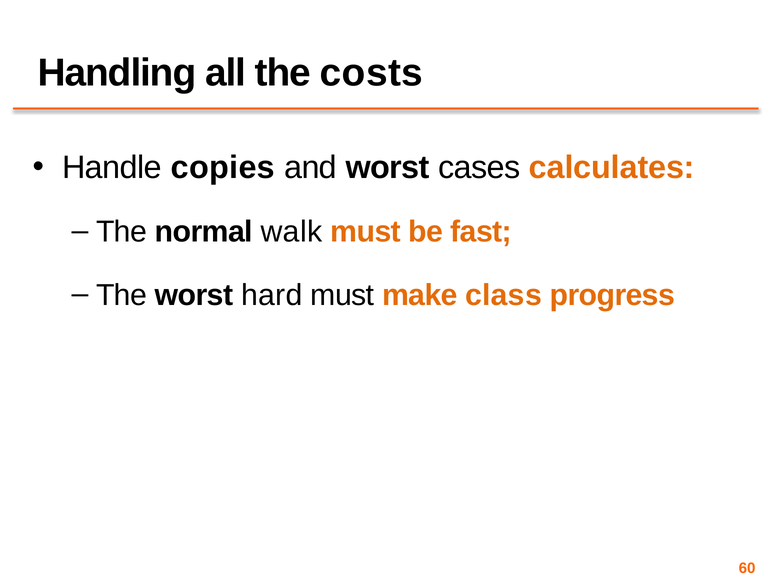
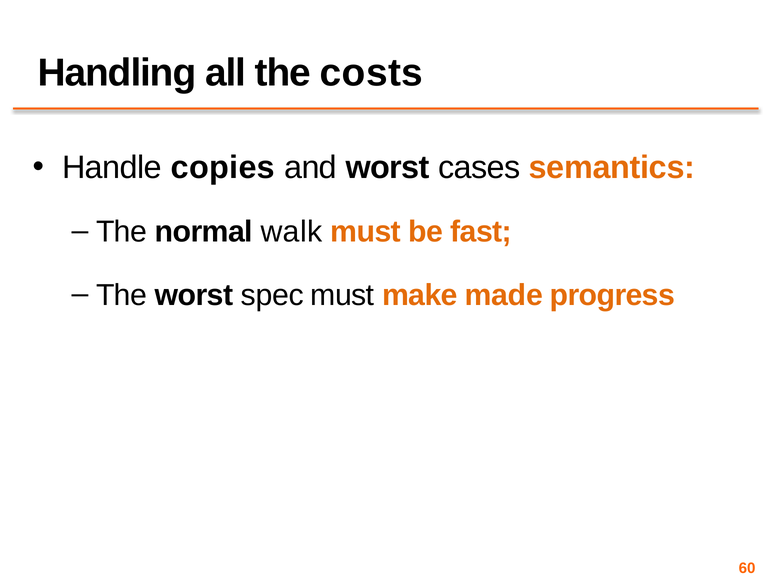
calculates: calculates -> semantics
hard: hard -> spec
class: class -> made
